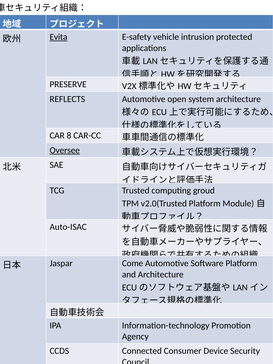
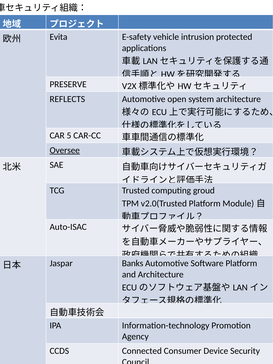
Evita underline: present -> none
8: 8 -> 5
Come: Come -> Banks
